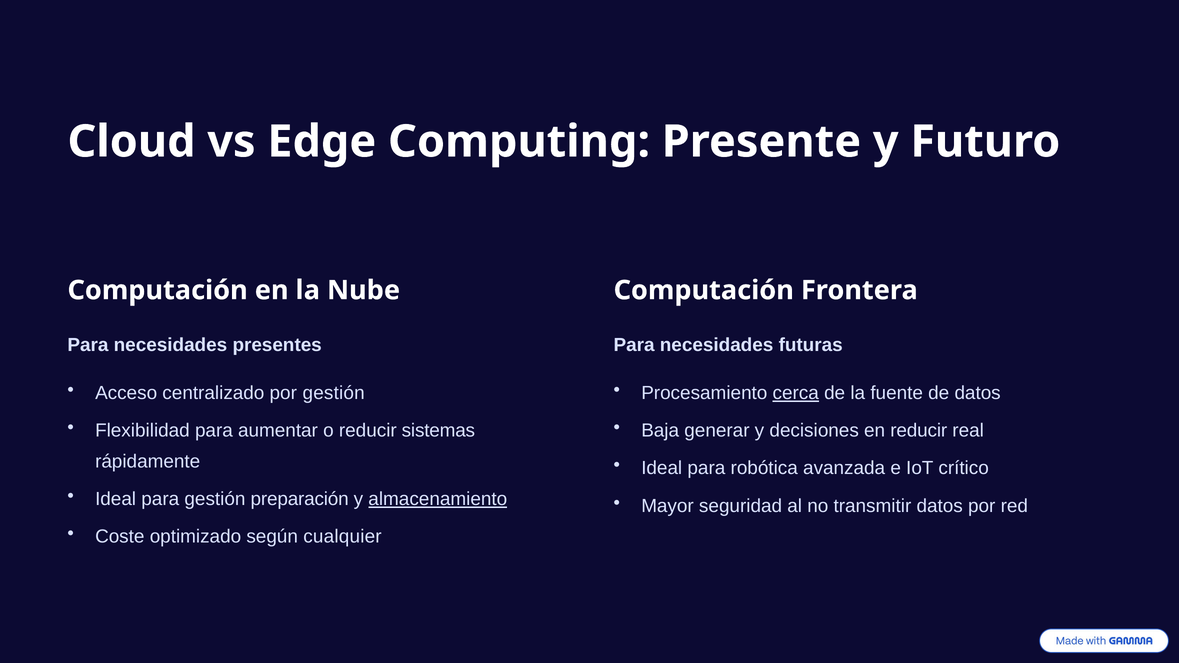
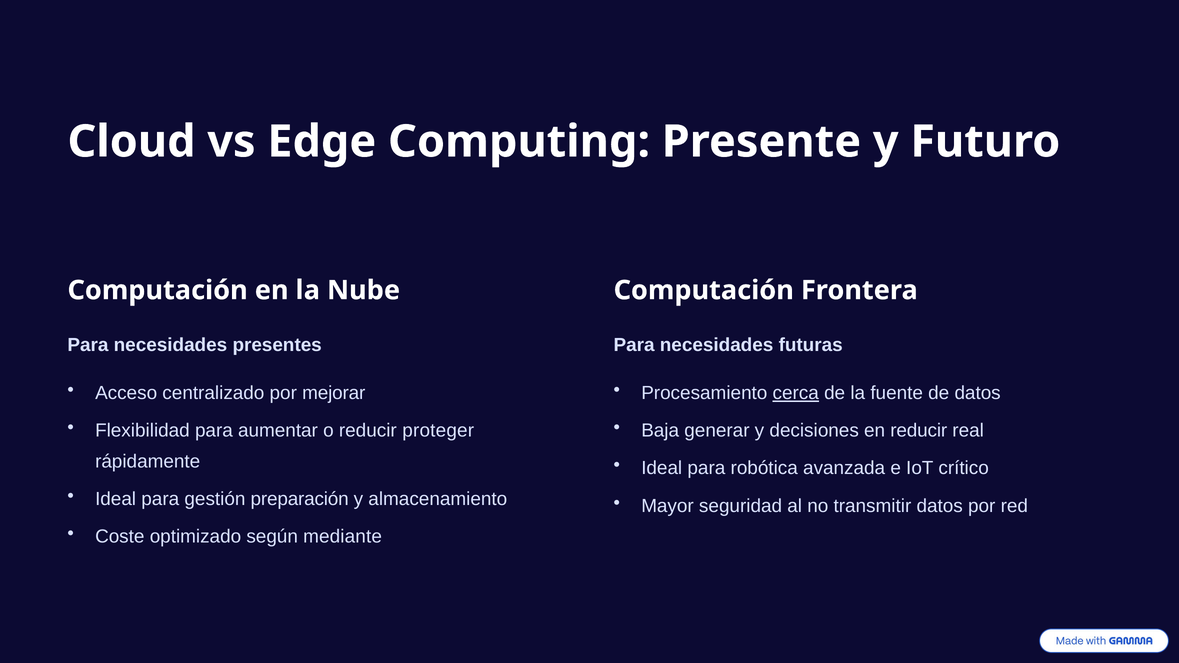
por gestión: gestión -> mejorar
sistemas: sistemas -> proteger
almacenamiento underline: present -> none
cualquier: cualquier -> mediante
